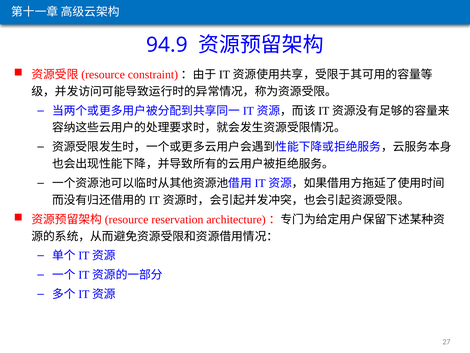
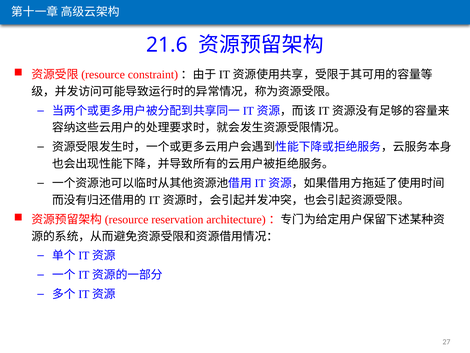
94.9: 94.9 -> 21.6
